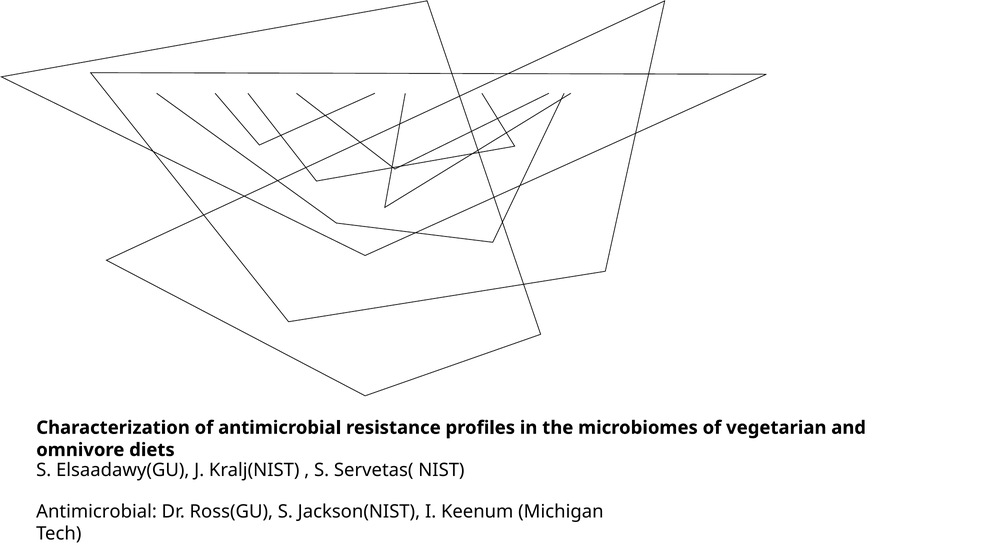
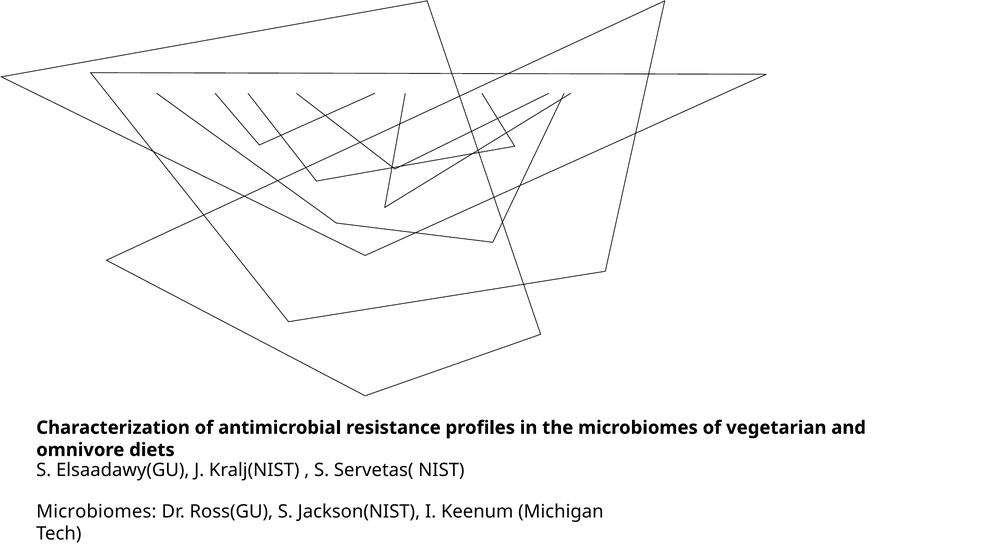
Antimicrobial at (97, 512): Antimicrobial -> Microbiomes
